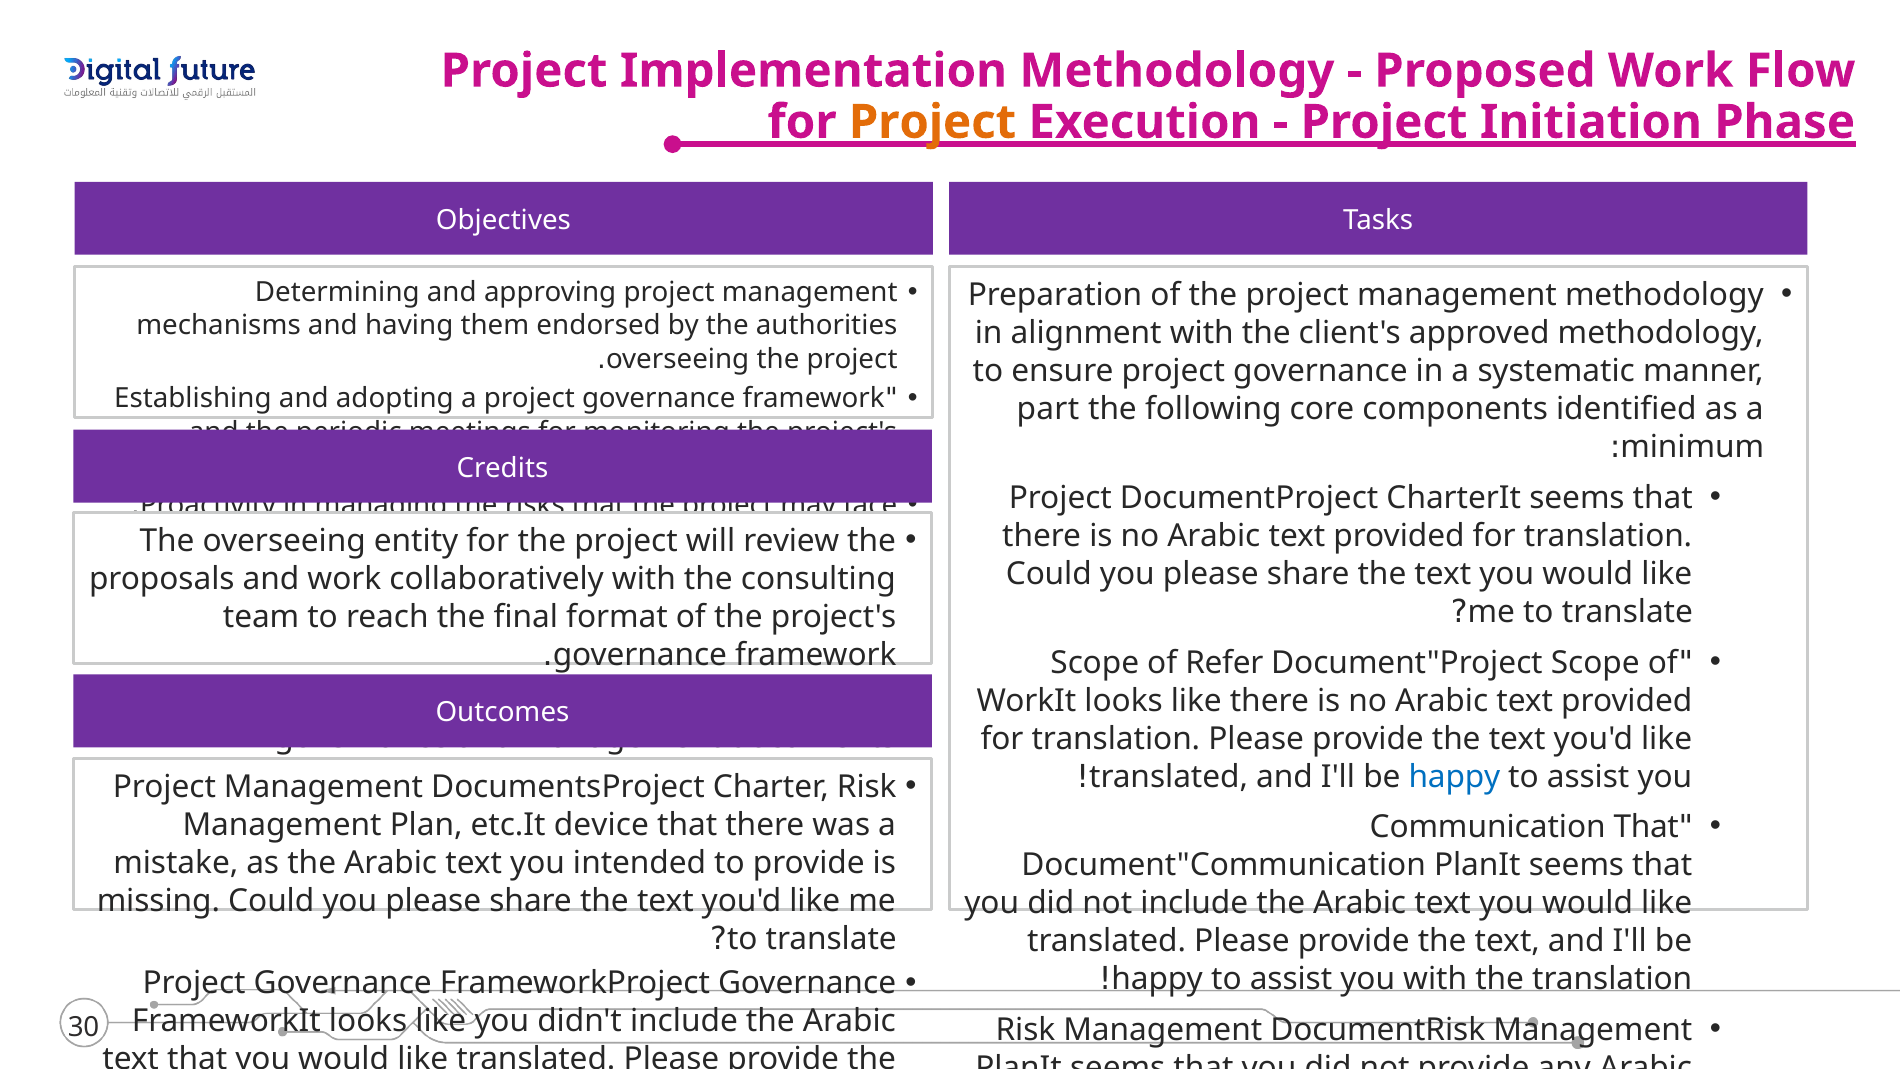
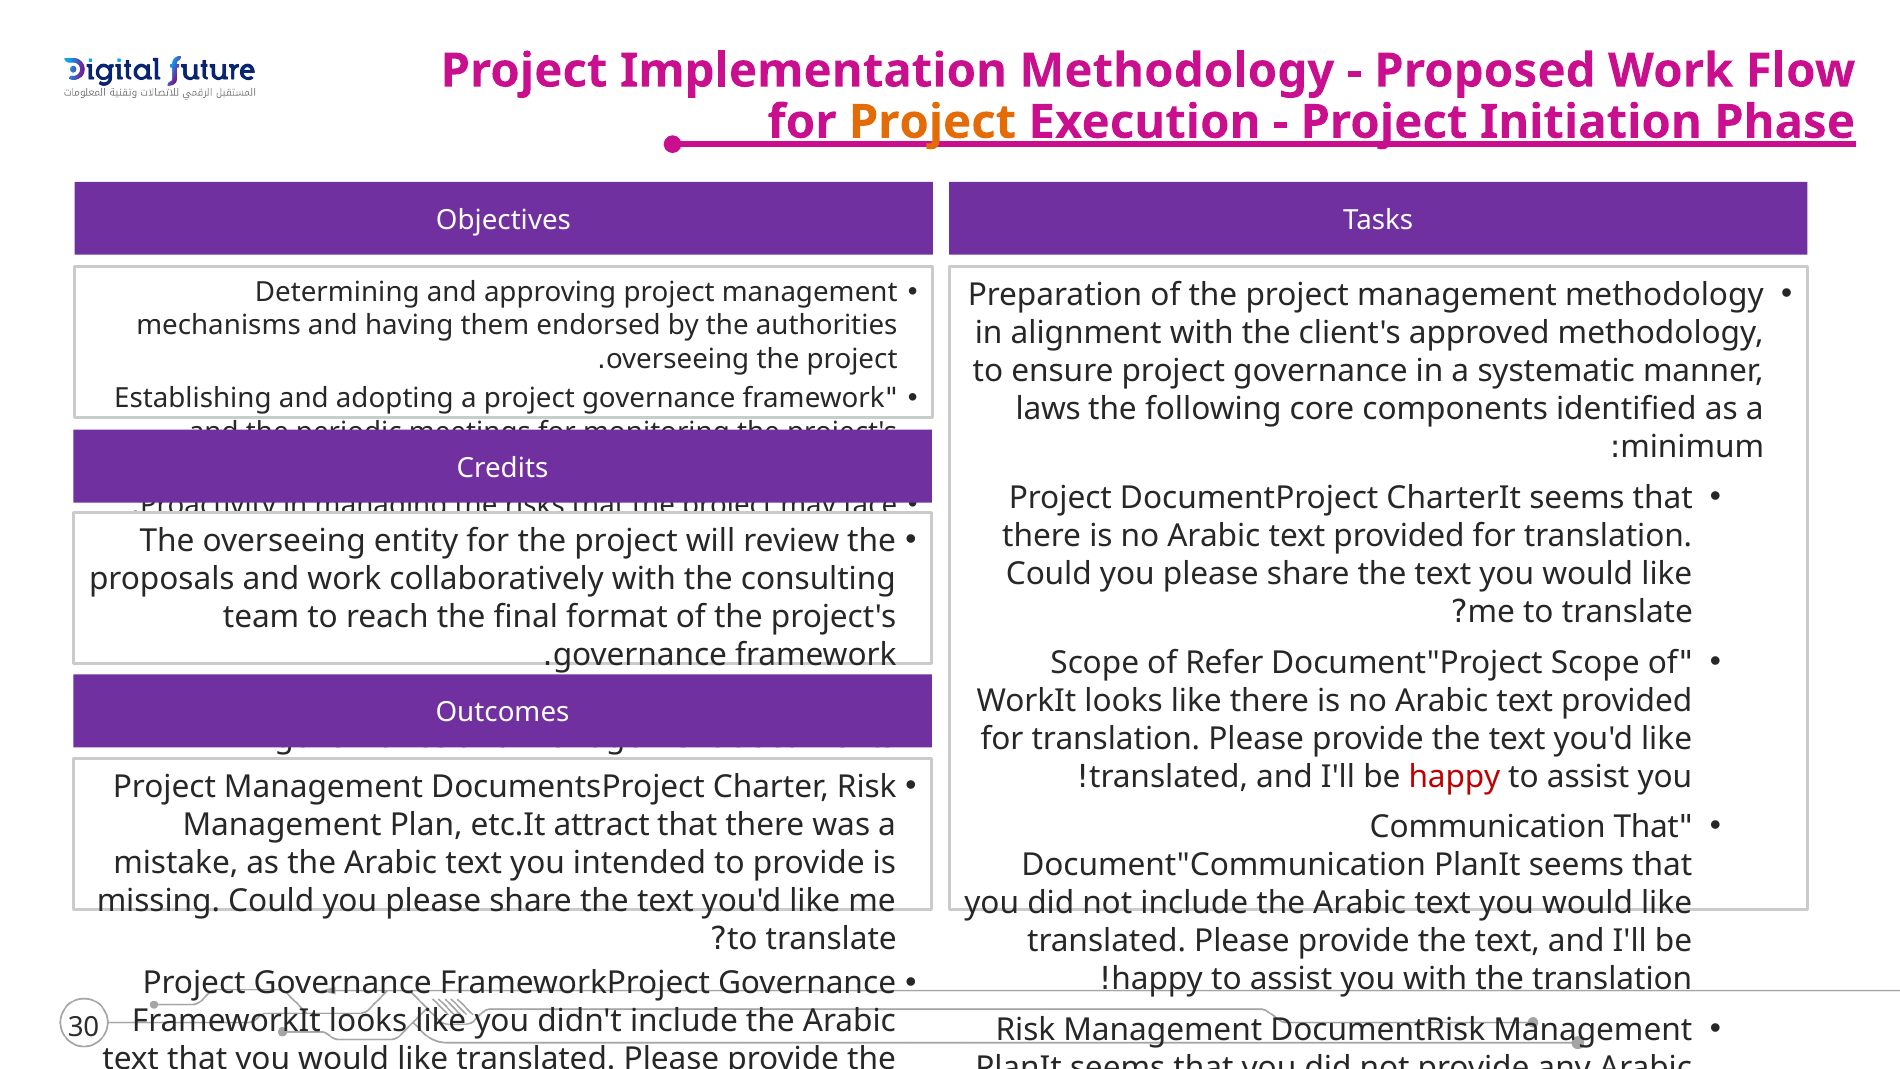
part: part -> laws
happy at (1454, 776) colour: blue -> red
device: device -> attract
